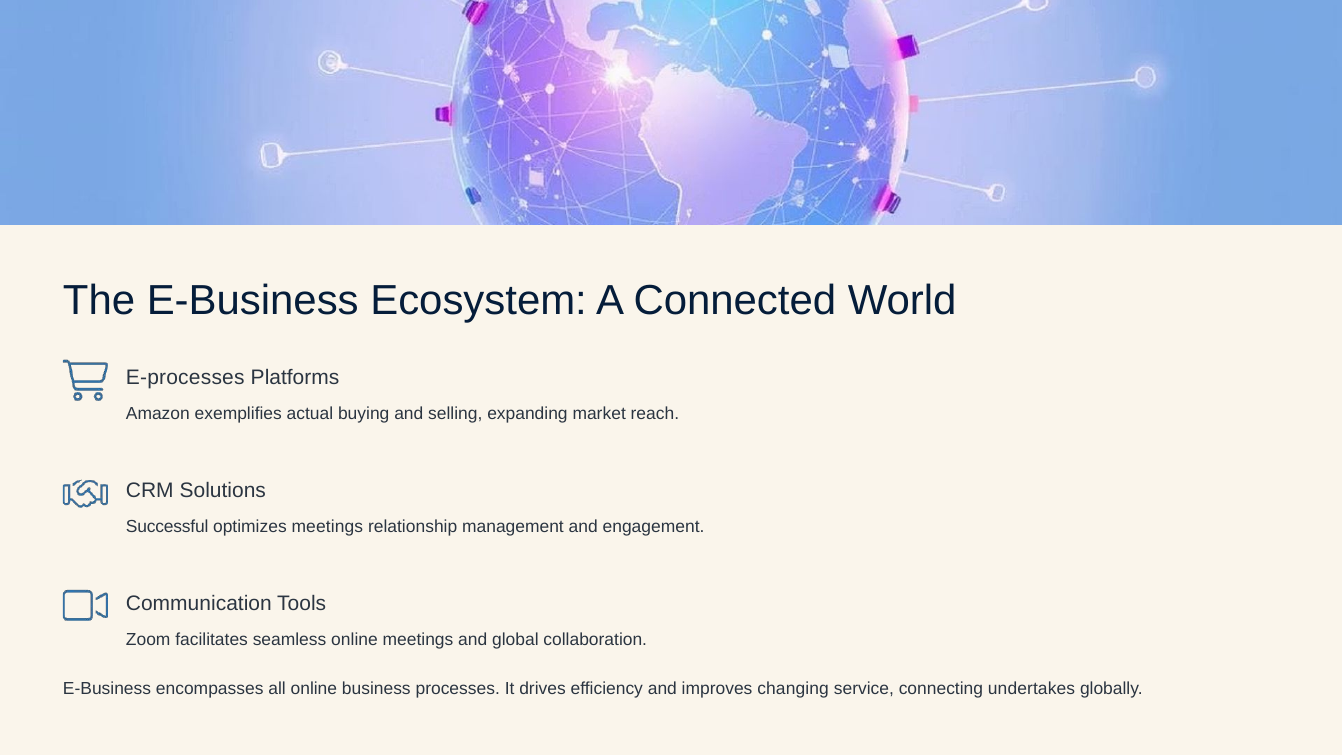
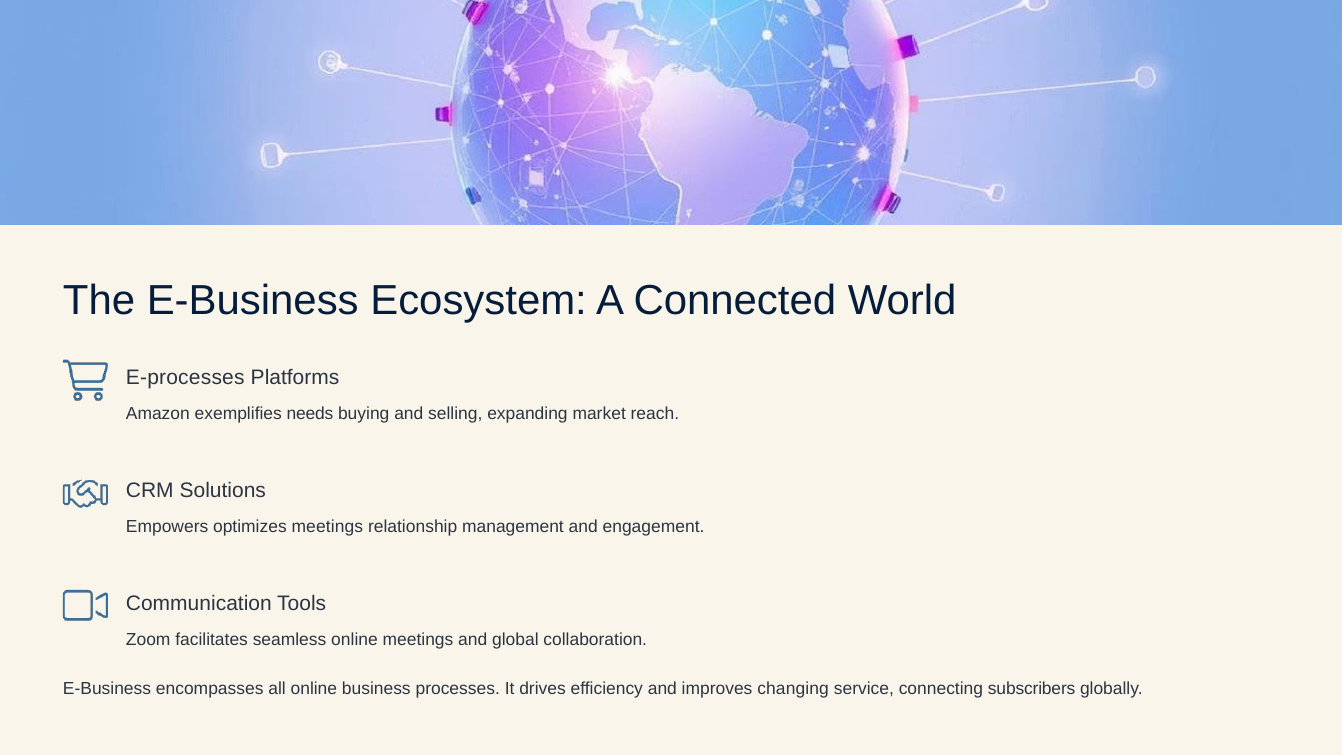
actual: actual -> needs
Successful: Successful -> Empowers
undertakes: undertakes -> subscribers
